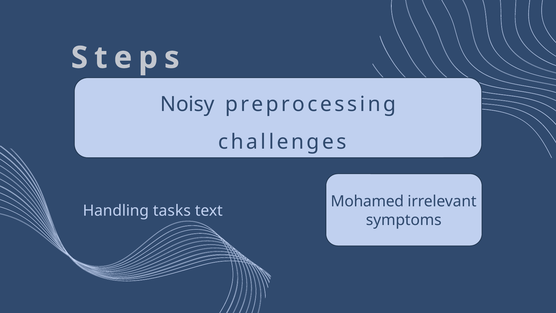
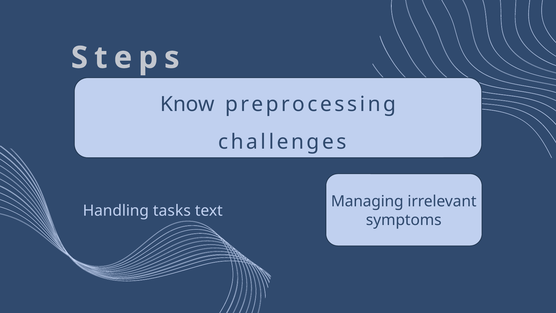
Noisy: Noisy -> Know
Mohamed: Mohamed -> Managing
